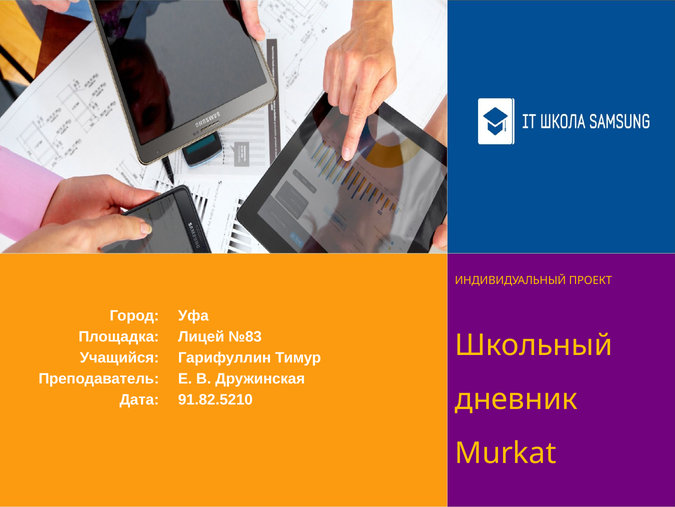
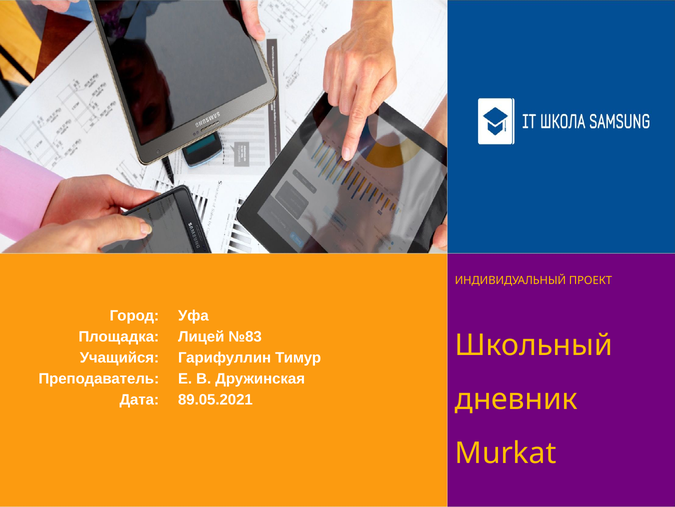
91.82.5210: 91.82.5210 -> 89.05.2021
